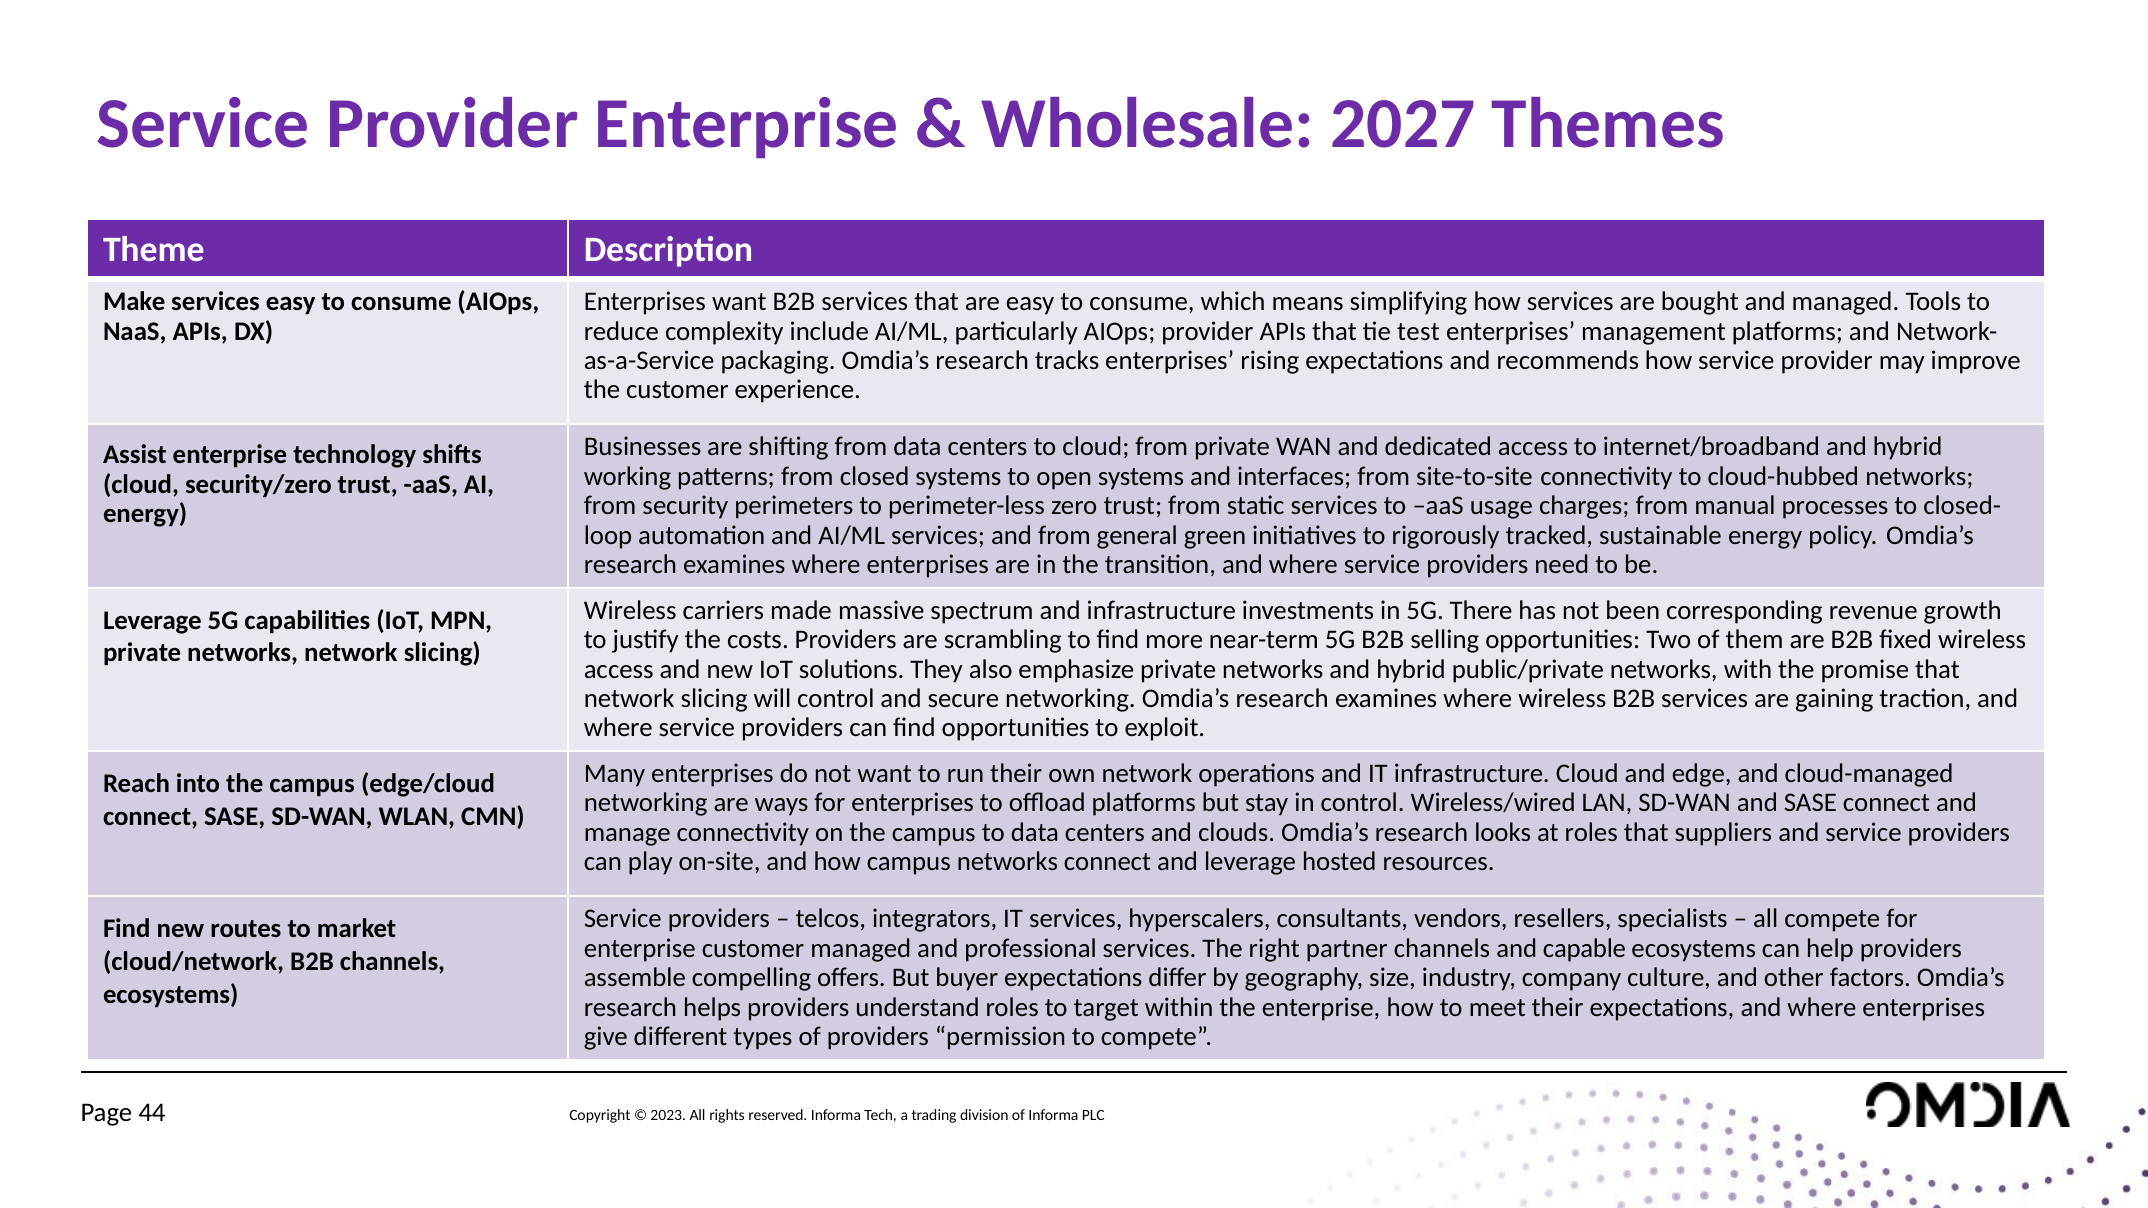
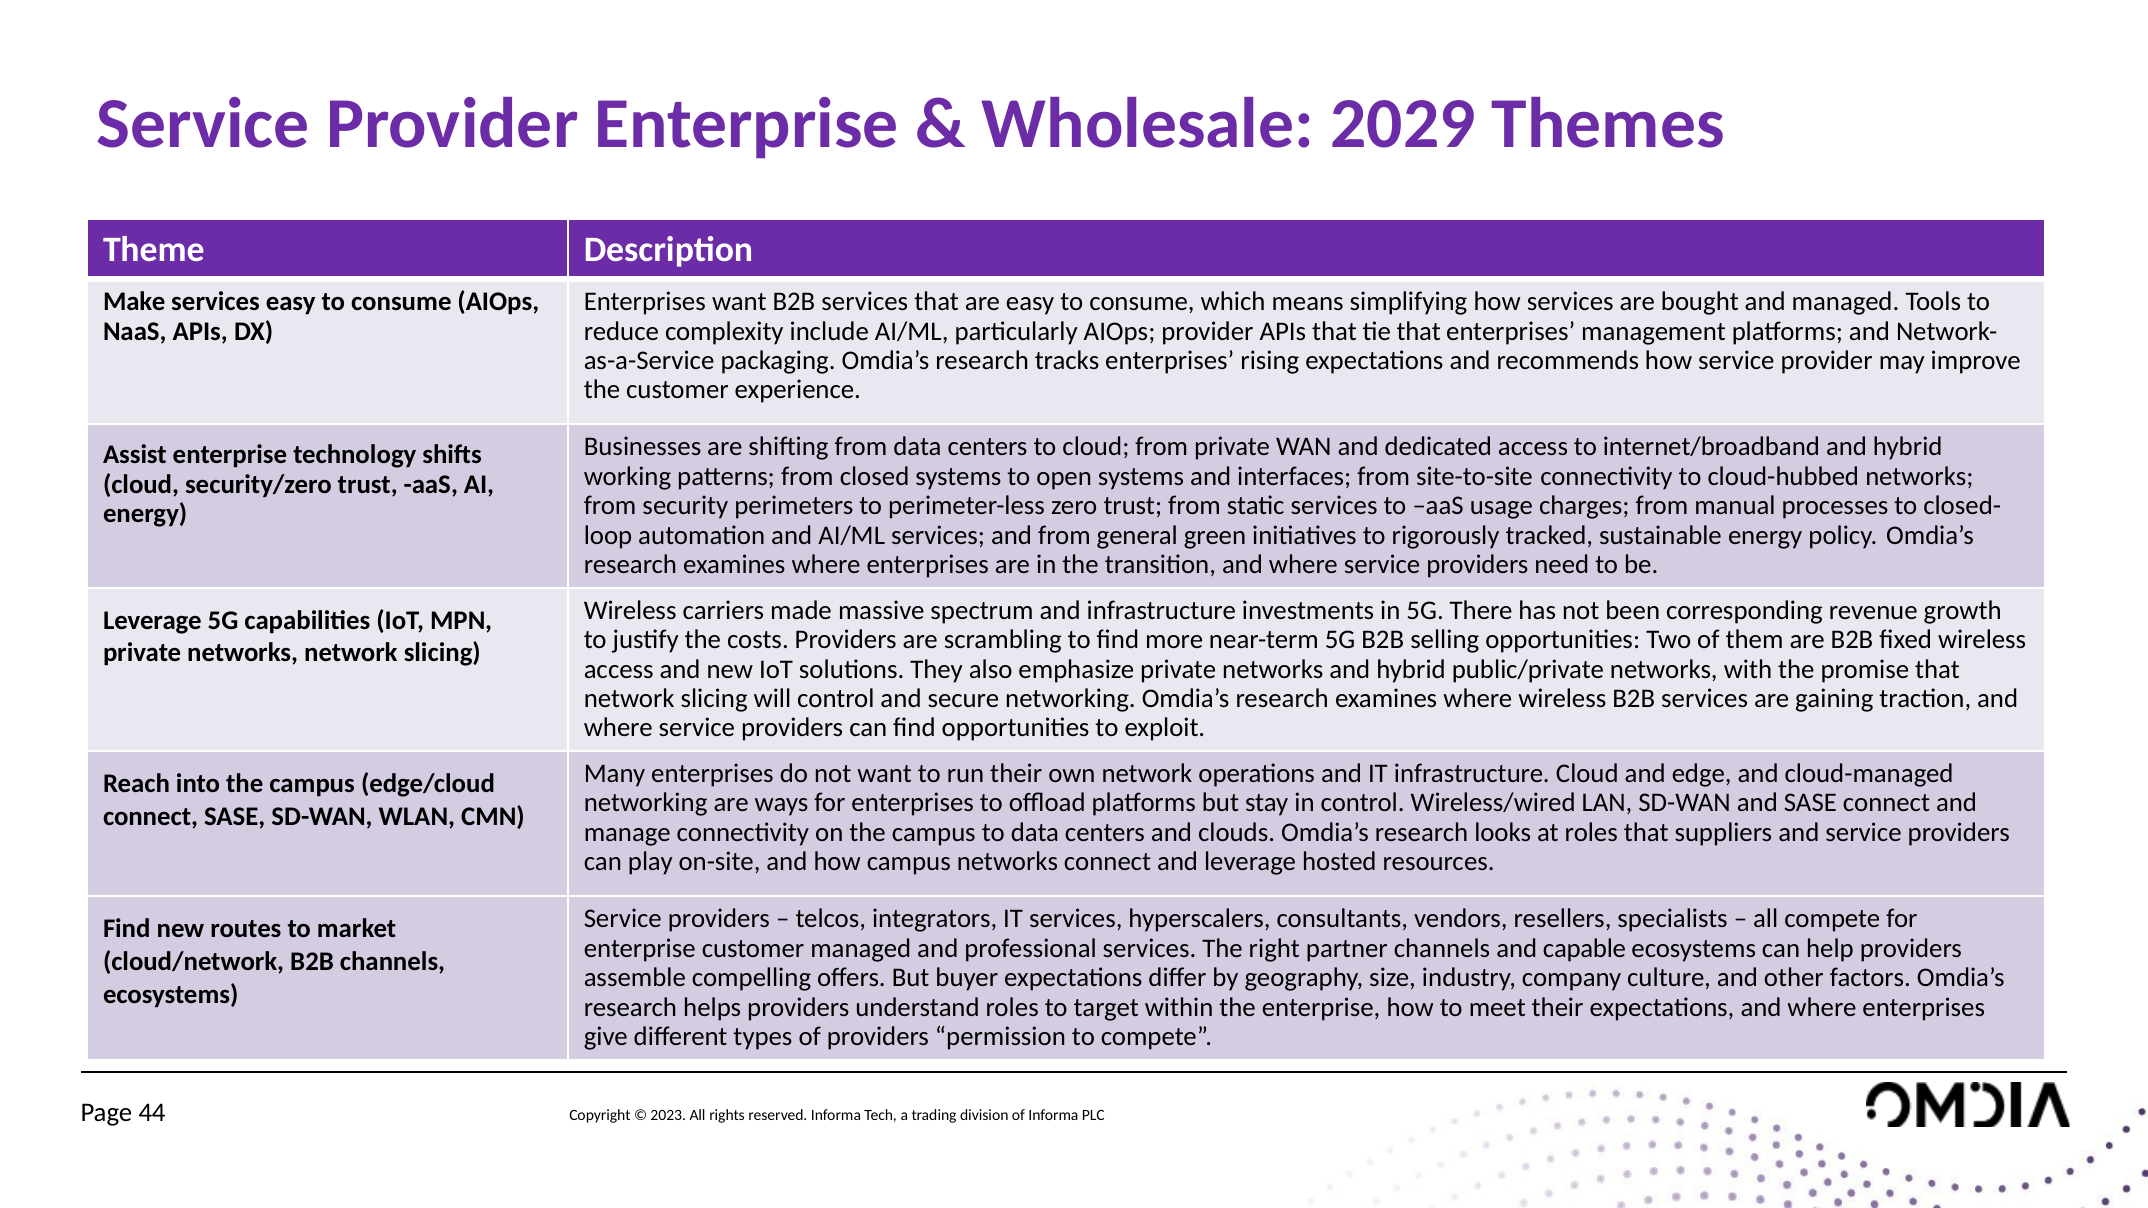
2027: 2027 -> 2029
tie test: test -> that
